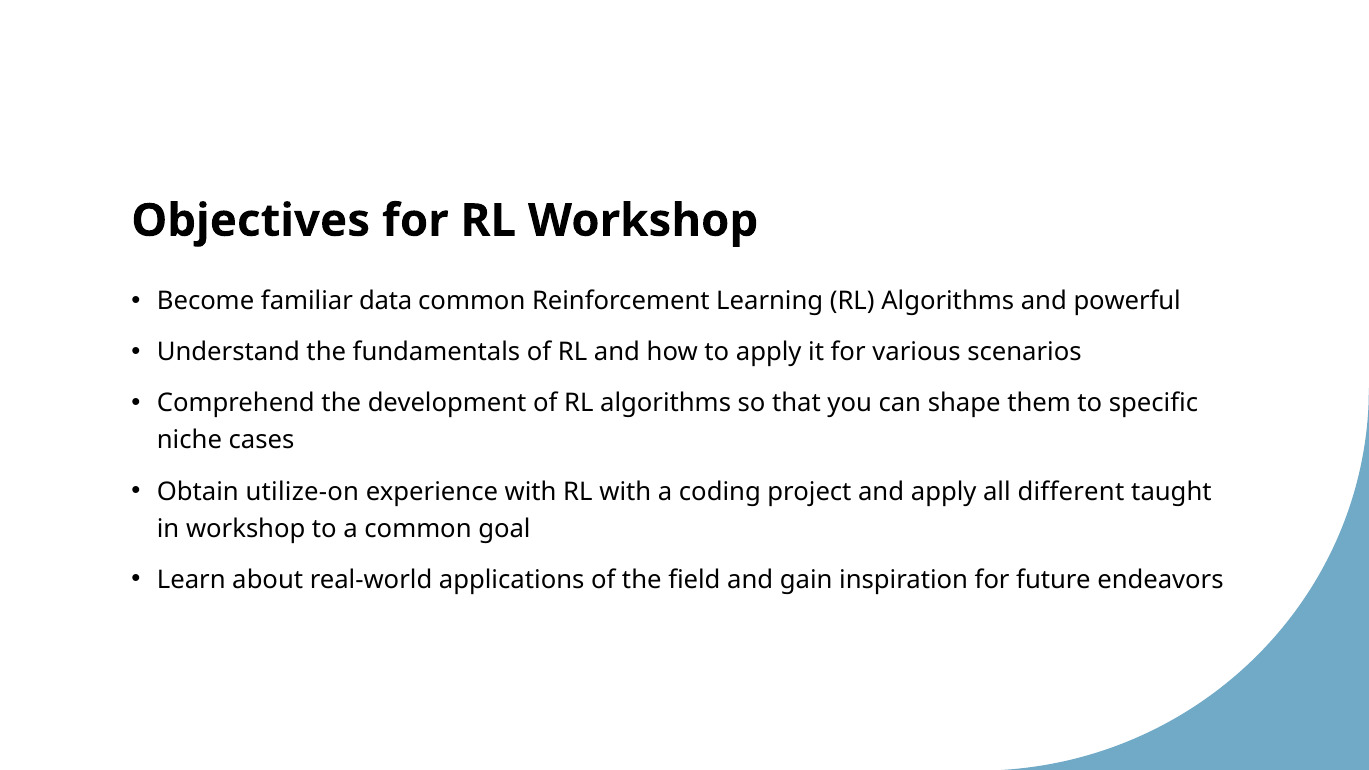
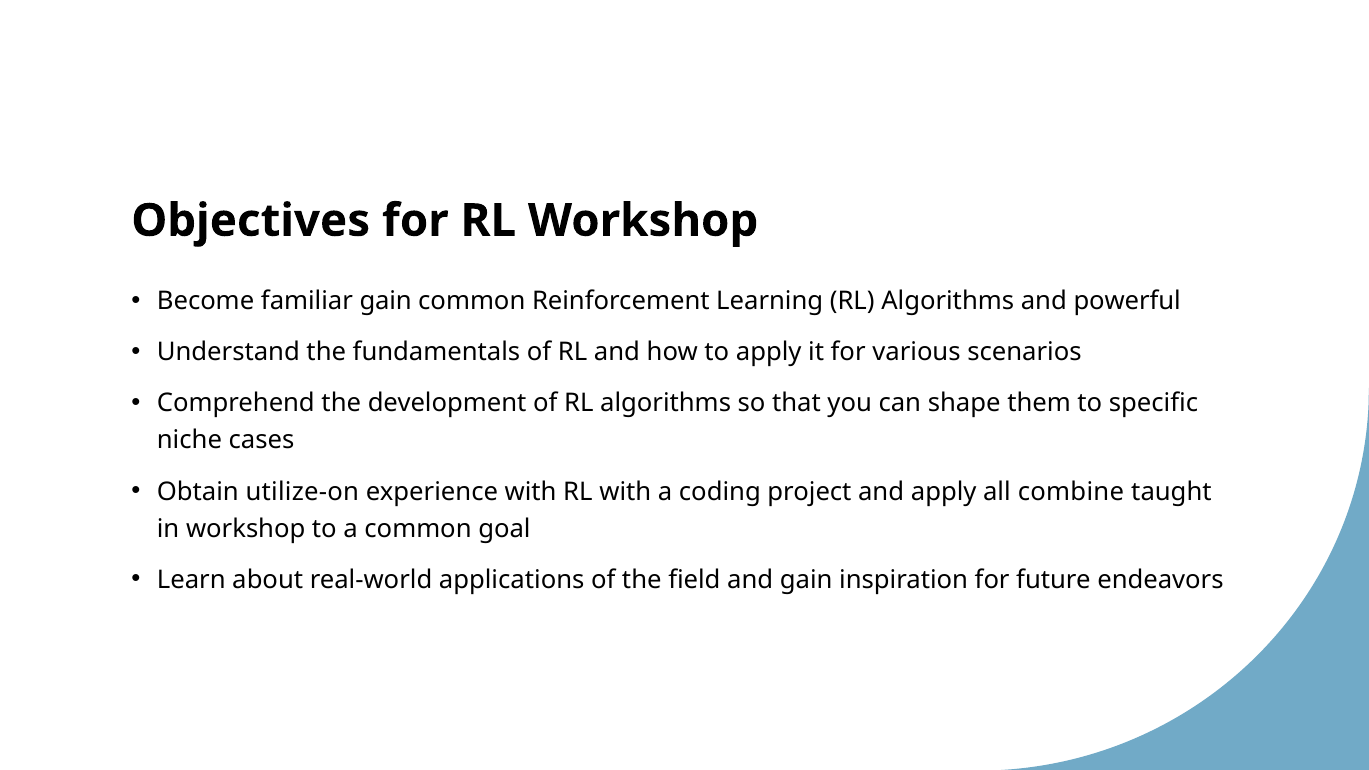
familiar data: data -> gain
different: different -> combine
